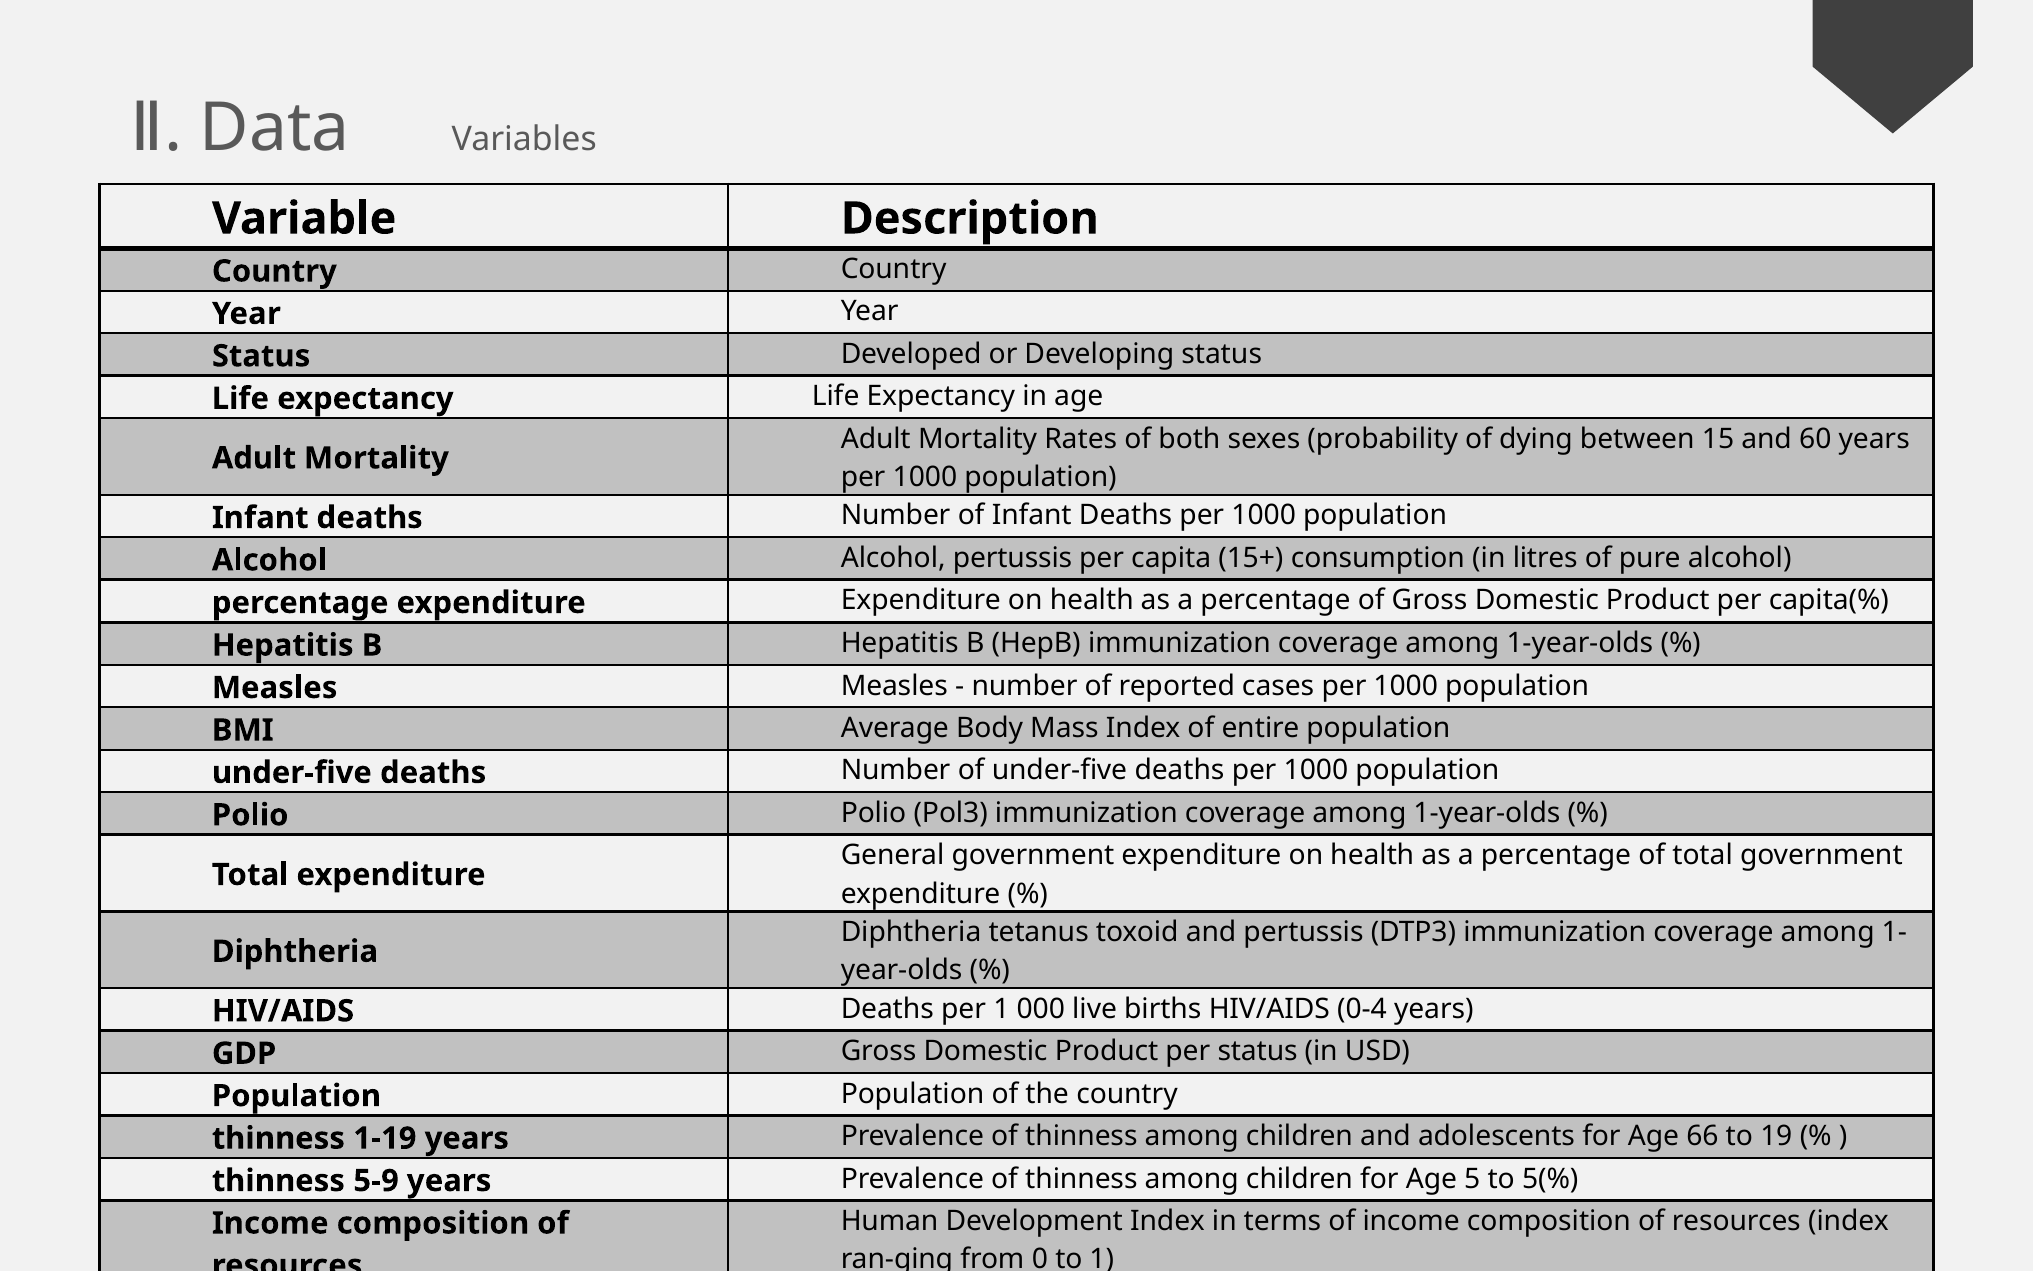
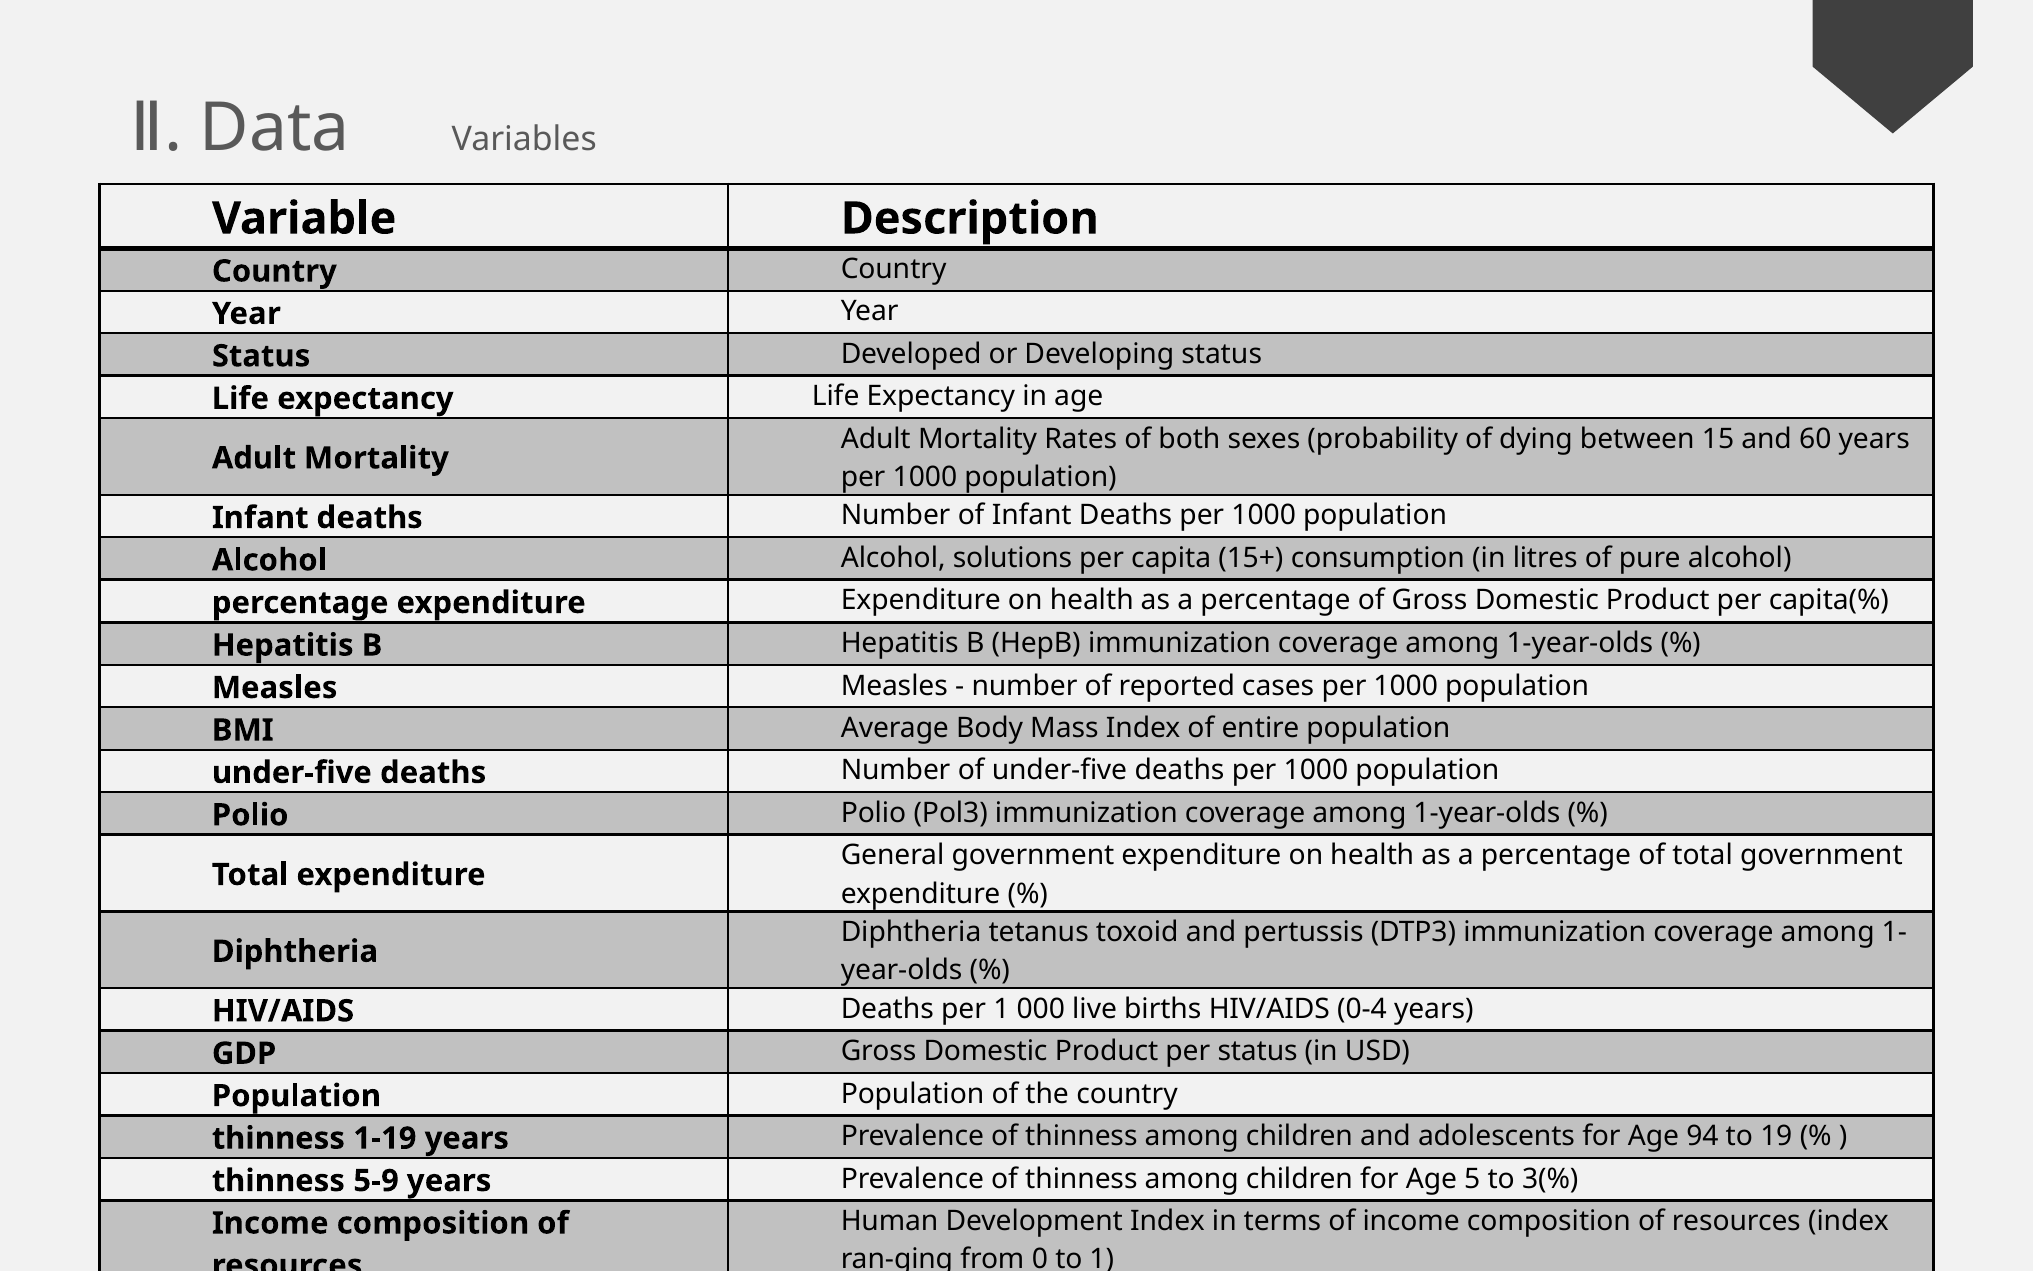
Alcohol pertussis: pertussis -> solutions
66: 66 -> 94
5(%: 5(% -> 3(%
